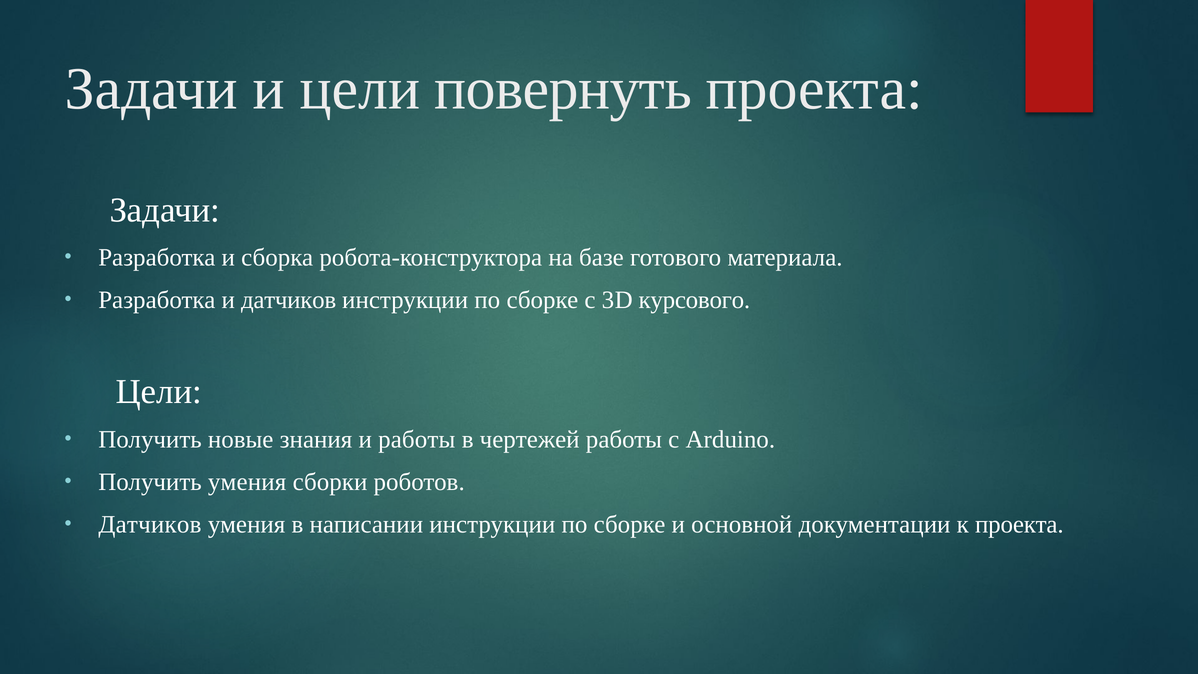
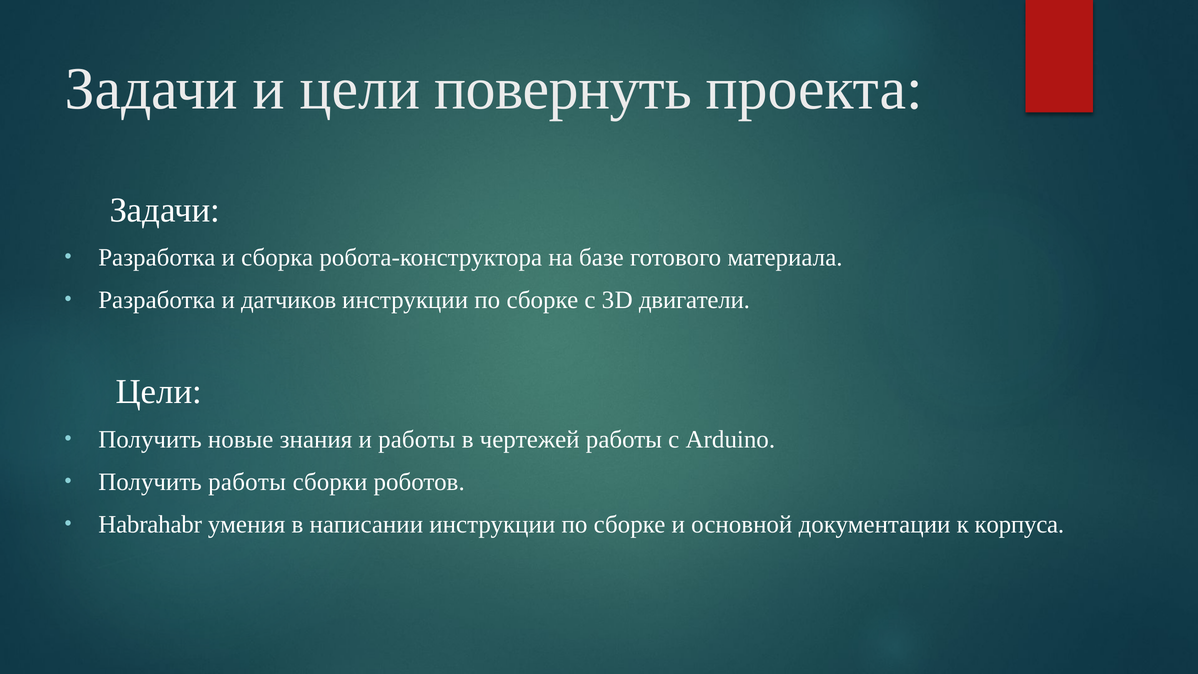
курсового: курсового -> двигатели
Получить умения: умения -> работы
Датчиков at (150, 524): Датчиков -> Habrahabr
к проекта: проекта -> корпуса
